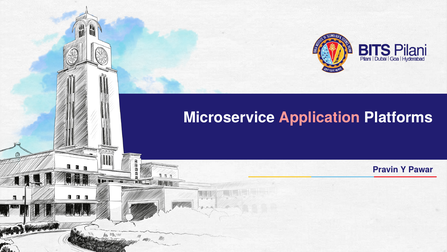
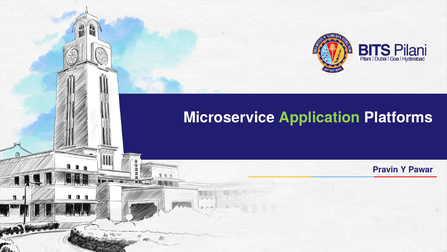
Application colour: pink -> light green
